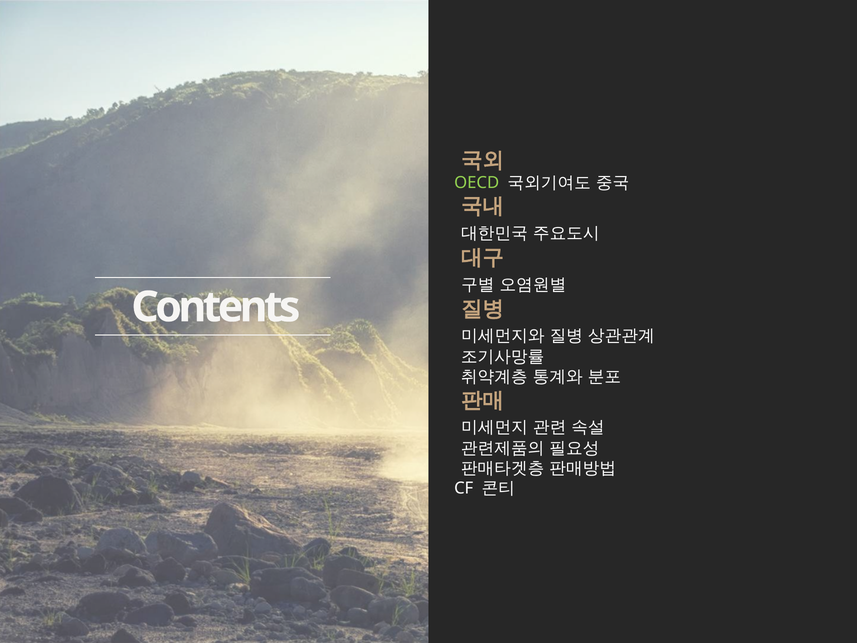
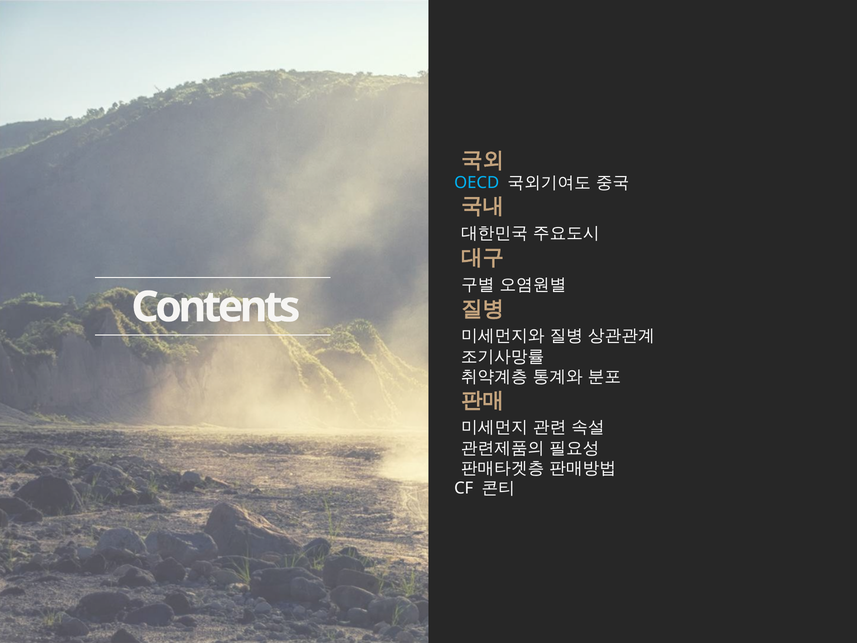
OECD colour: light green -> light blue
